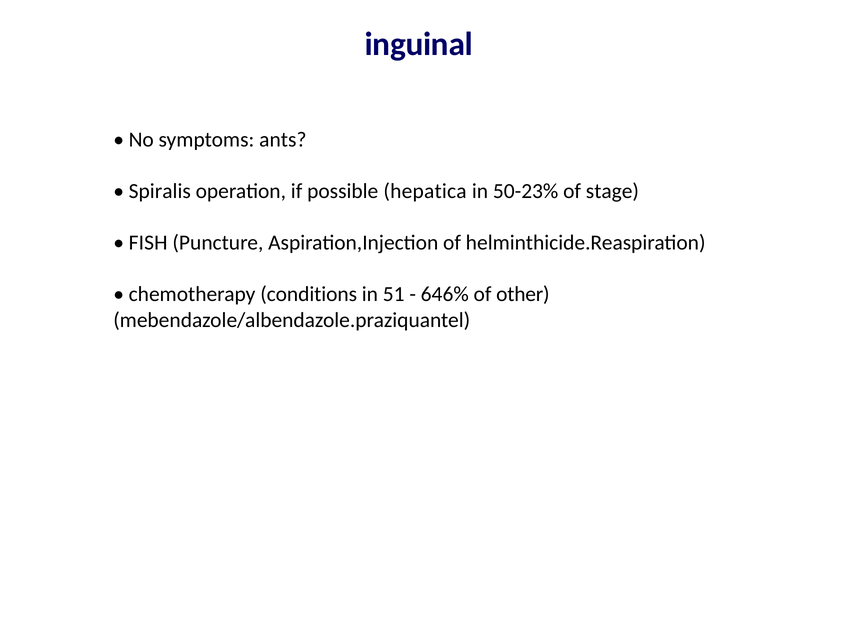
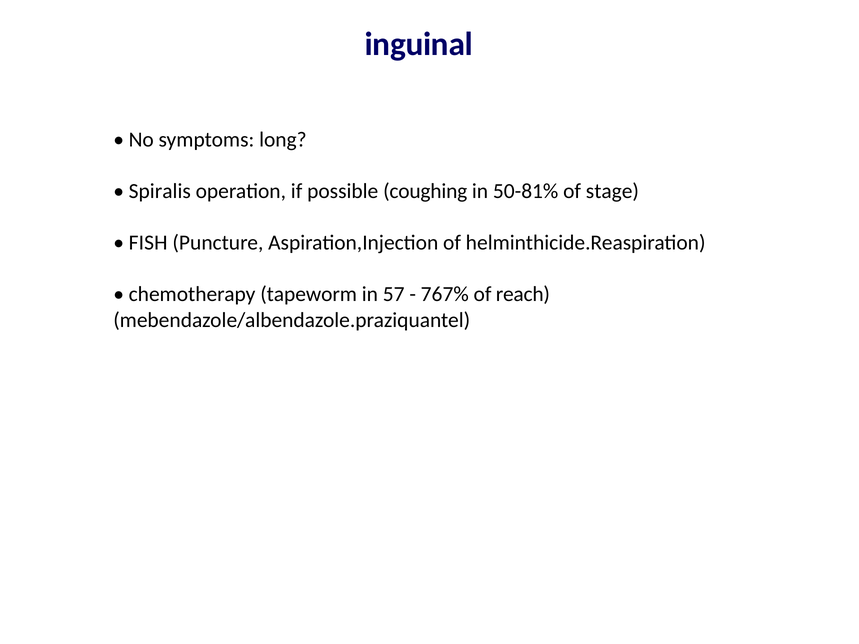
ants: ants -> long
hepatica: hepatica -> coughing
50-23%: 50-23% -> 50-81%
conditions: conditions -> tapeworm
51: 51 -> 57
646%: 646% -> 767%
other: other -> reach
